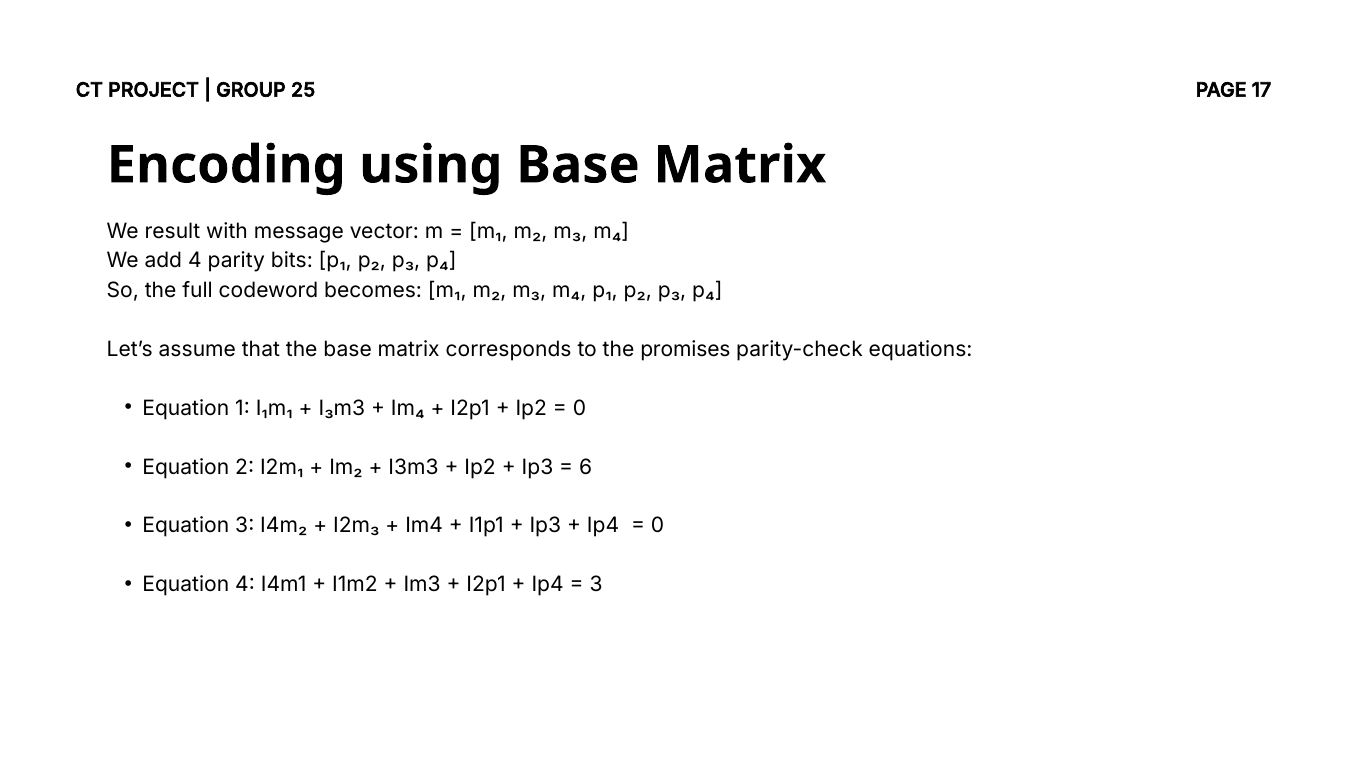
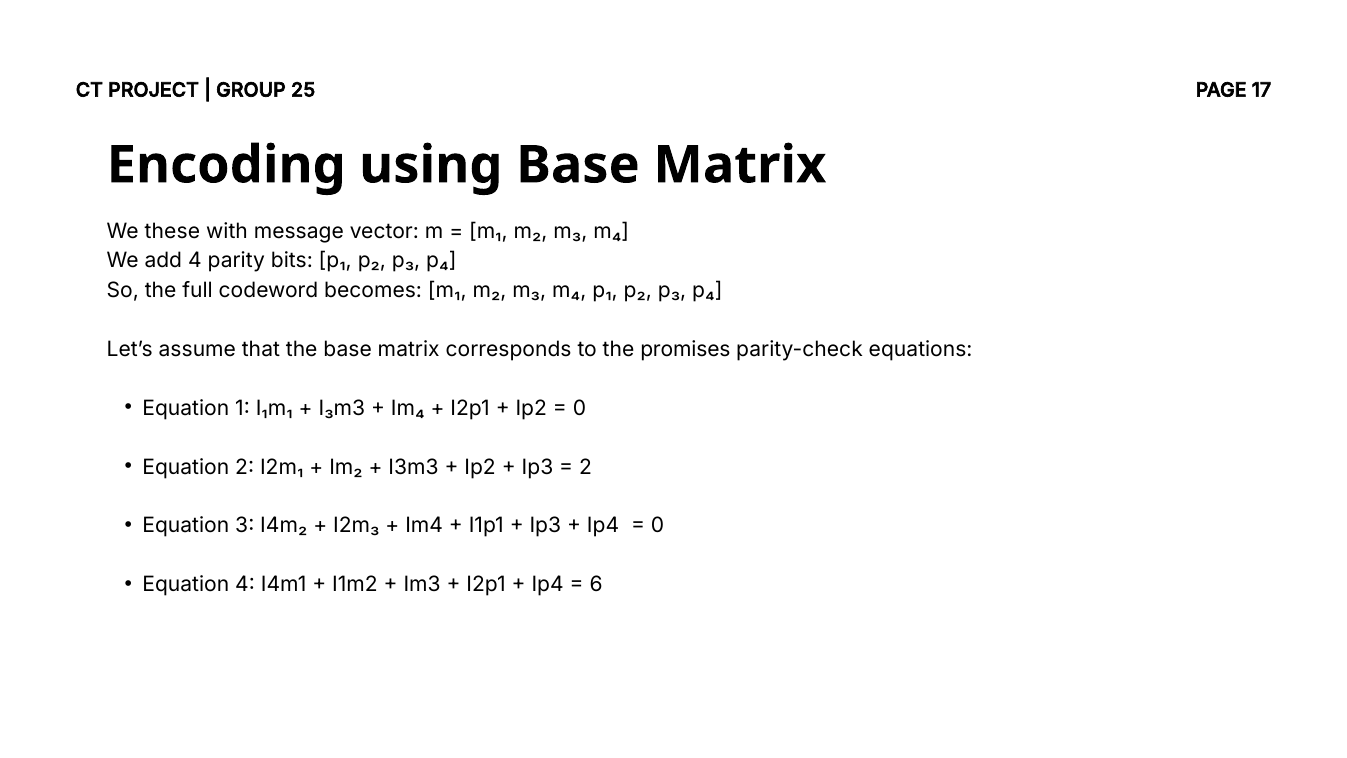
result: result -> these
6 at (586, 467): 6 -> 2
3 at (596, 585): 3 -> 6
